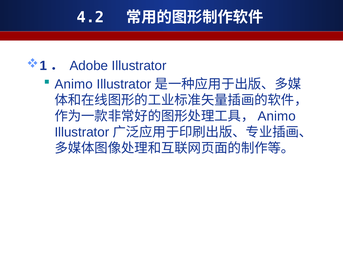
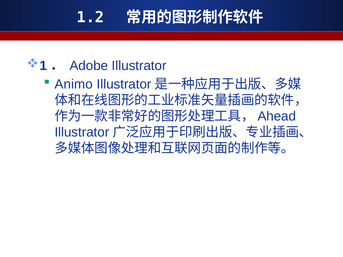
4.2: 4.2 -> 1.2
Animo at (277, 116): Animo -> Ahead
